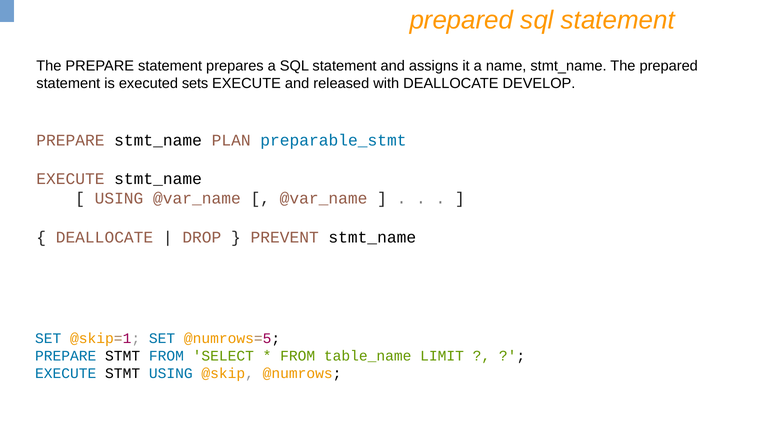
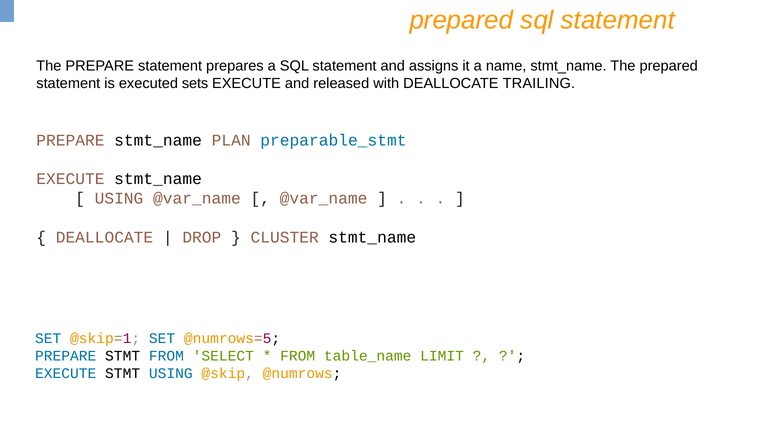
DEVELOP: DEVELOP -> TRAILING
PREVENT: PREVENT -> CLUSTER
